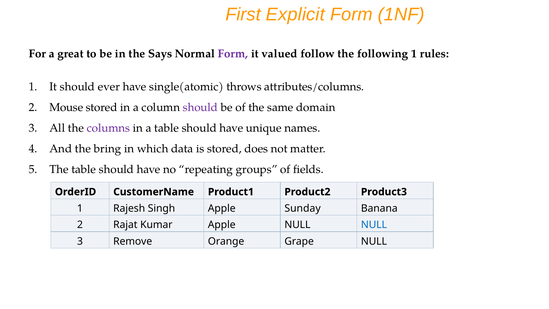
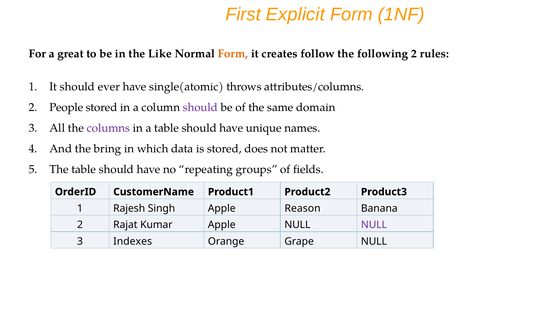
Says: Says -> Like
Form at (233, 54) colour: purple -> orange
valued: valued -> creates
following 1: 1 -> 2
Mouse: Mouse -> People
Sunday: Sunday -> Reason
NULL at (374, 225) colour: blue -> purple
Remove: Remove -> Indexes
